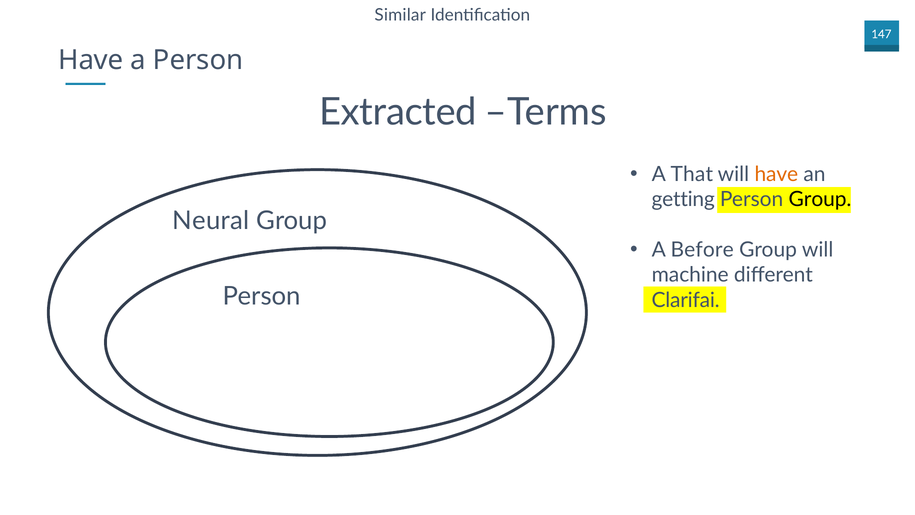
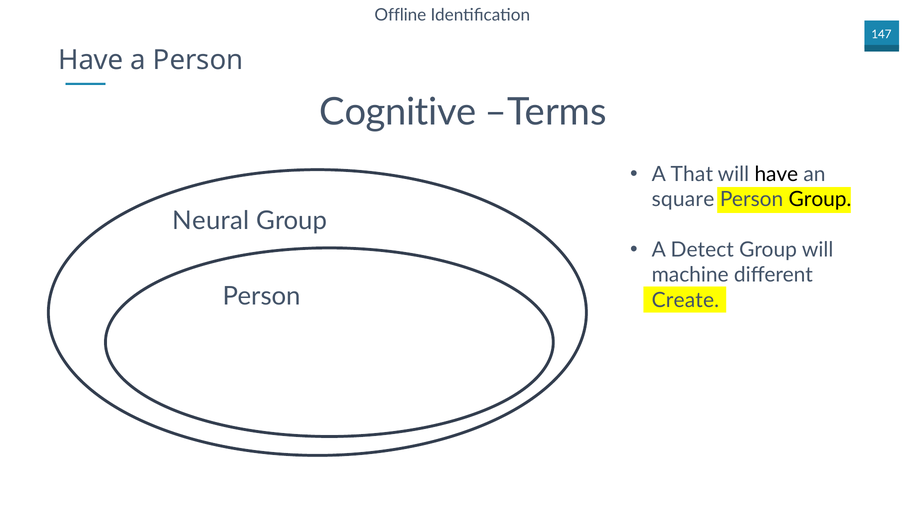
Similar: Similar -> Offline
Extracted: Extracted -> Cognitive
have at (776, 174) colour: orange -> black
getting: getting -> square
Before: Before -> Detect
Clarifai: Clarifai -> Create
